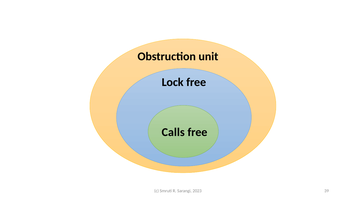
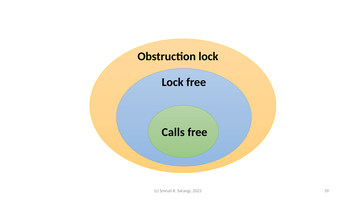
Obstruction unit: unit -> lock
